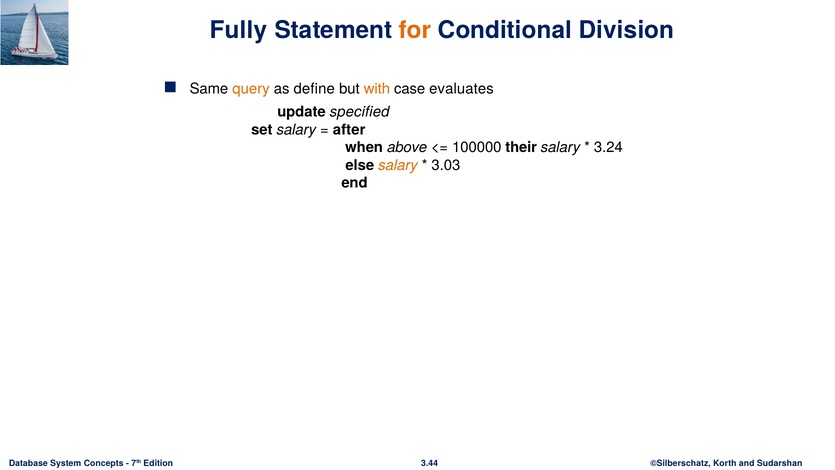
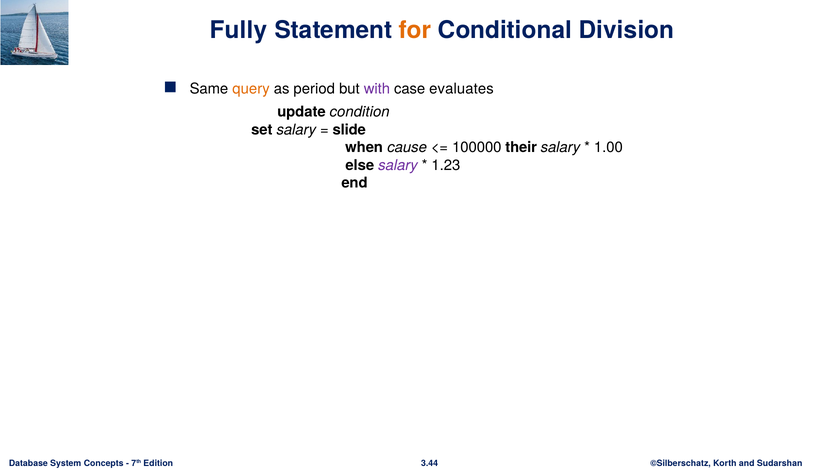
define: define -> period
with colour: orange -> purple
specified: specified -> condition
after: after -> slide
above: above -> cause
3.24: 3.24 -> 1.00
salary at (398, 165) colour: orange -> purple
3.03: 3.03 -> 1.23
